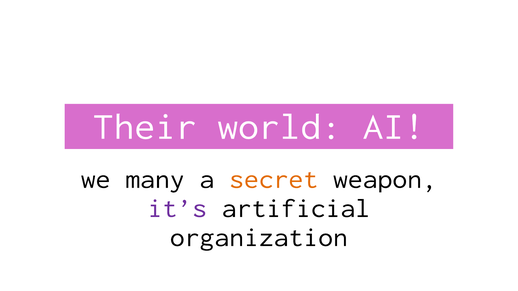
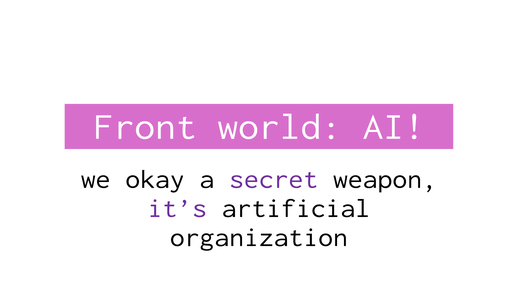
Their: Their -> Front
many: many -> okay
secret colour: orange -> purple
